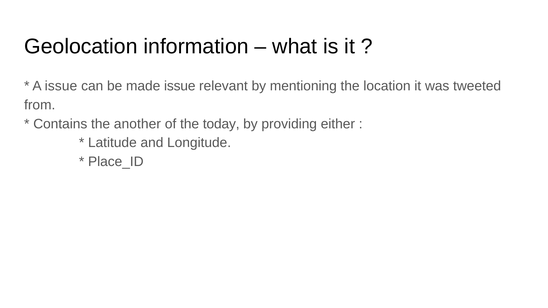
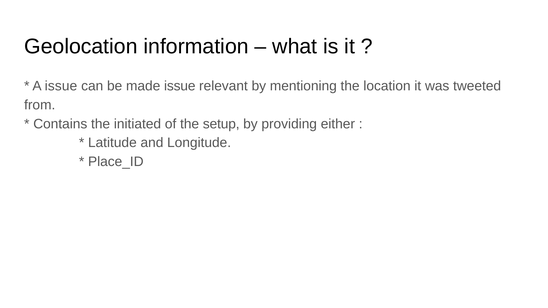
another: another -> initiated
today: today -> setup
